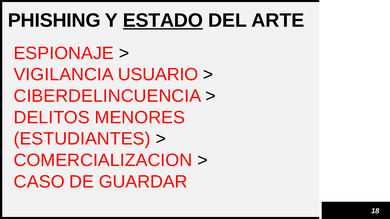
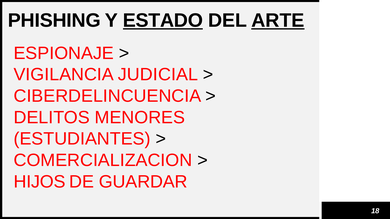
ARTE underline: none -> present
USUARIO: USUARIO -> JUDICIAL
CASO: CASO -> HIJOS
